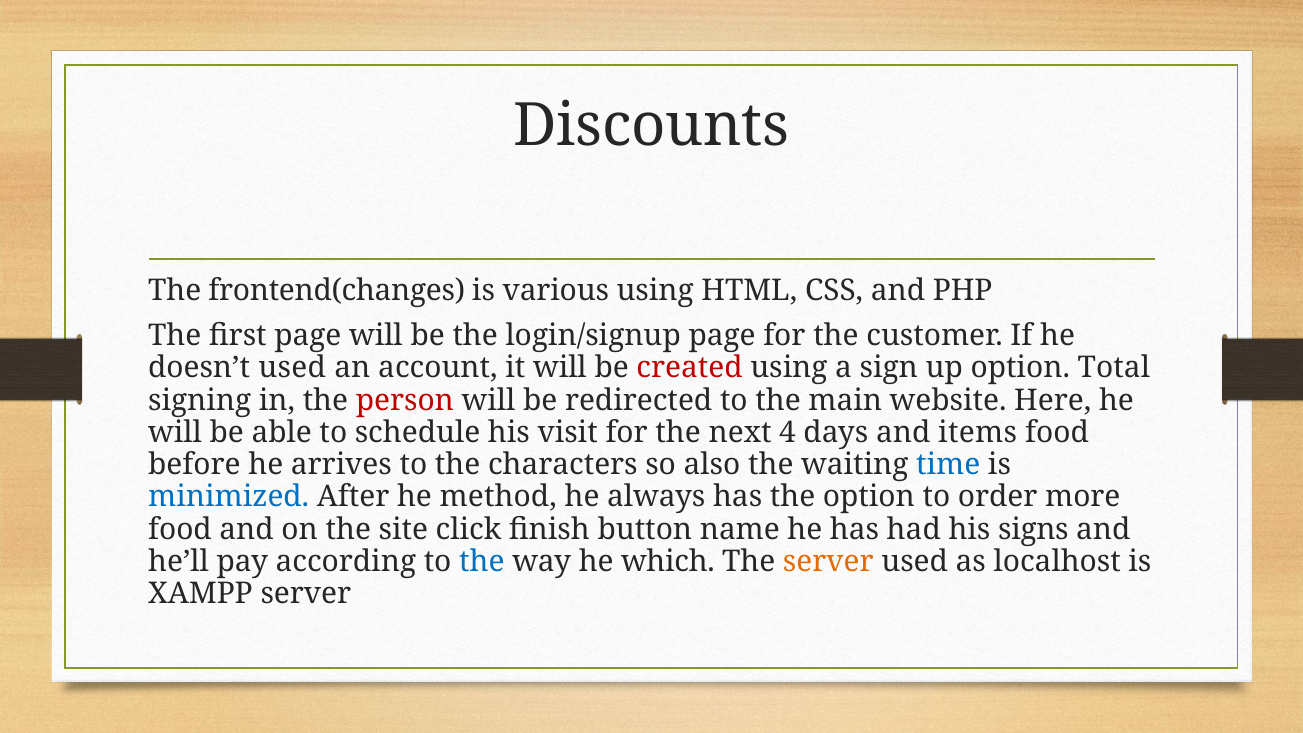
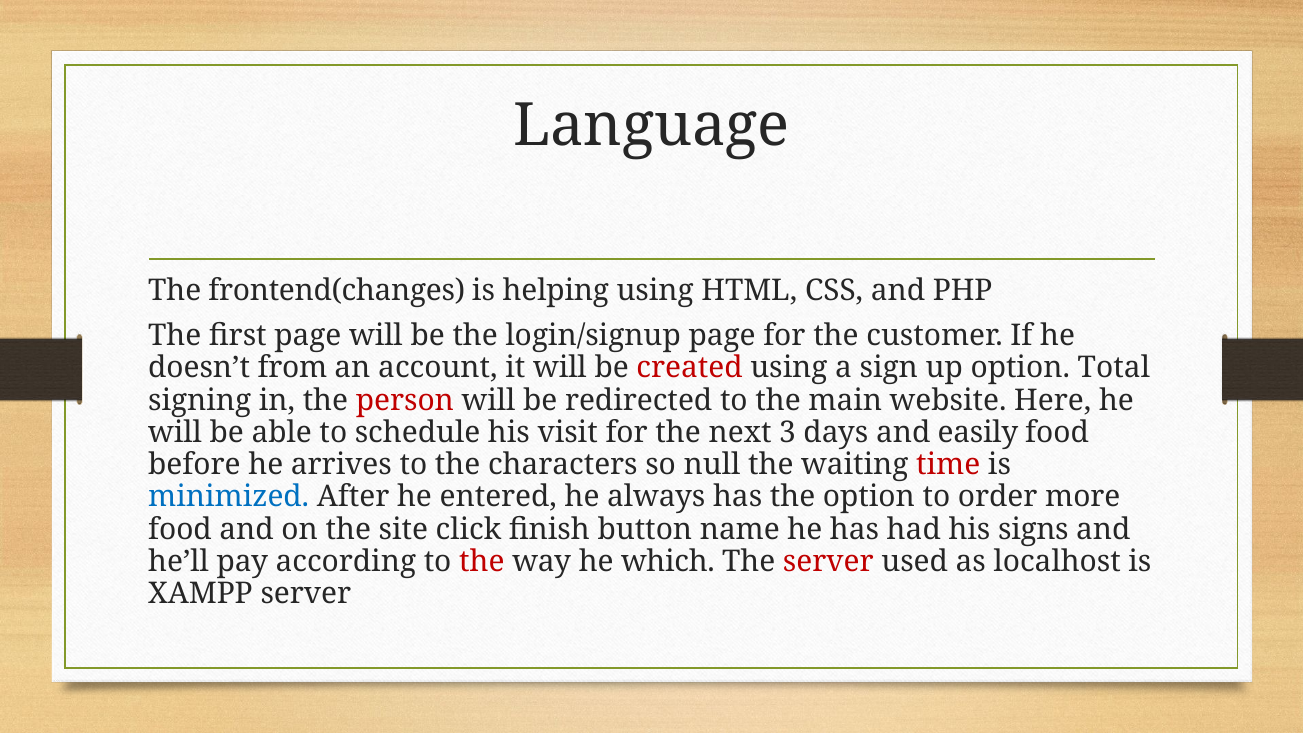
Discounts: Discounts -> Language
various: various -> helping
doesn’t used: used -> from
4: 4 -> 3
items: items -> easily
also: also -> null
time colour: blue -> red
method: method -> entered
the at (482, 561) colour: blue -> red
server at (828, 561) colour: orange -> red
